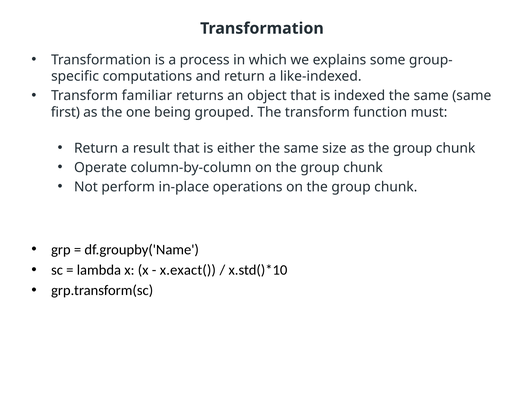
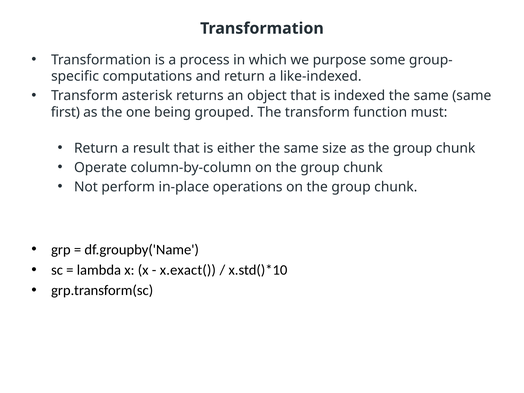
explains: explains -> purpose
familiar: familiar -> asterisk
